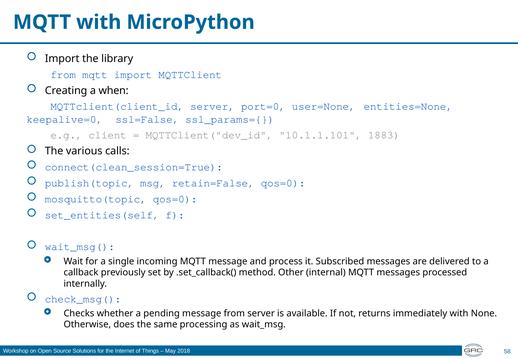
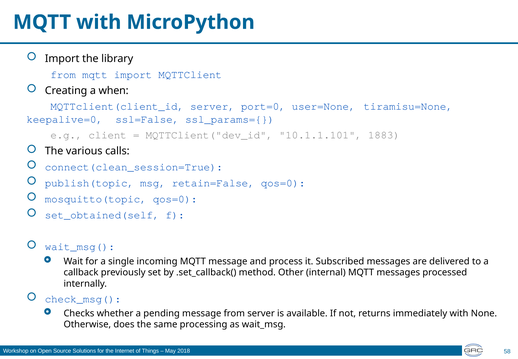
entities=None: entities=None -> tiramisu=None
set_entities(self: set_entities(self -> set_obtained(self
